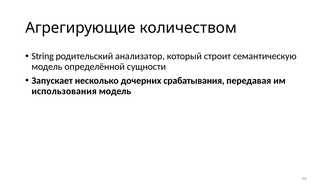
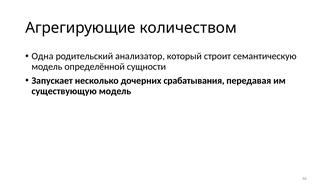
String: String -> Одна
использования: использования -> существующую
